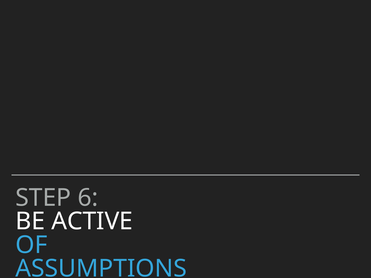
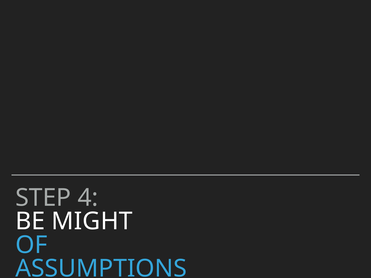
6: 6 -> 4
ACTIVE: ACTIVE -> MIGHT
